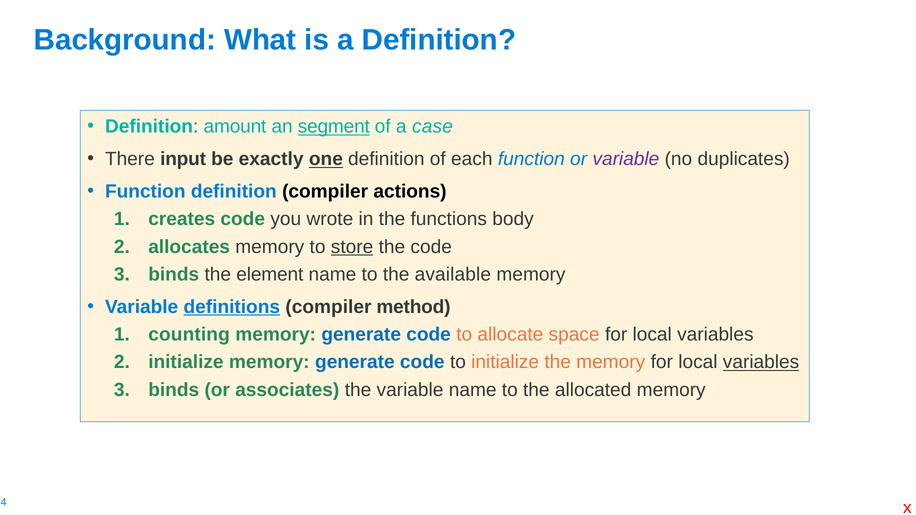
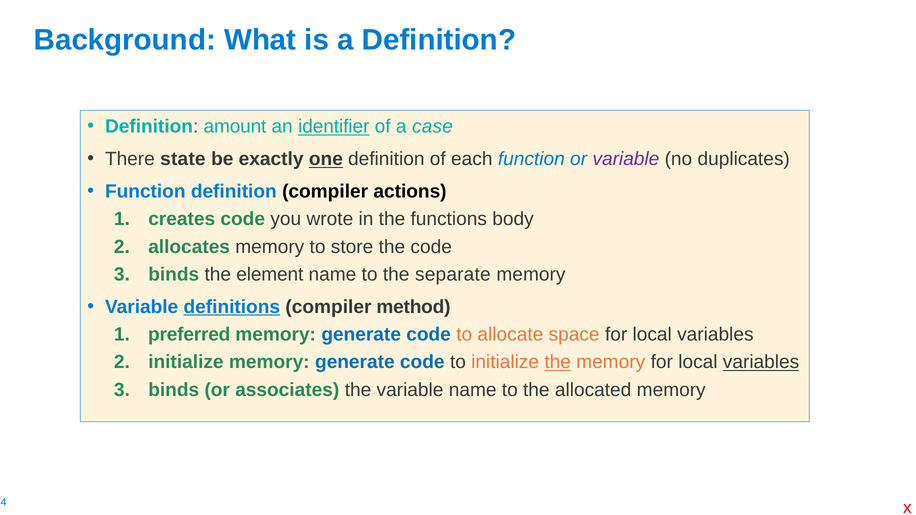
segment: segment -> identifier
input: input -> state
store underline: present -> none
available: available -> separate
counting: counting -> preferred
the at (558, 362) underline: none -> present
